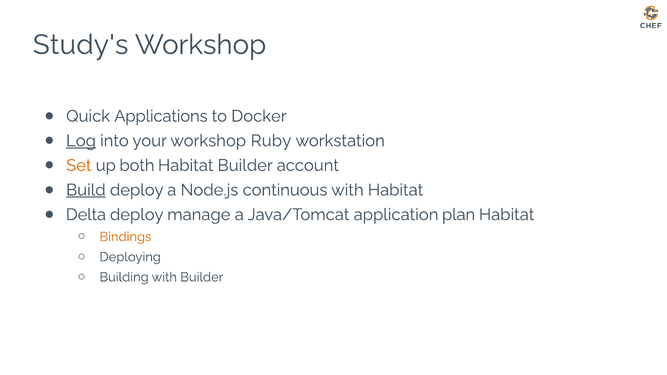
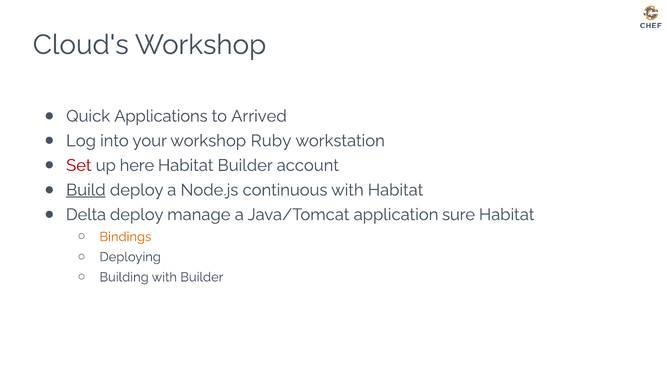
Study's: Study's -> Cloud's
Docker: Docker -> Arrived
Log underline: present -> none
Set colour: orange -> red
both: both -> here
plan: plan -> sure
